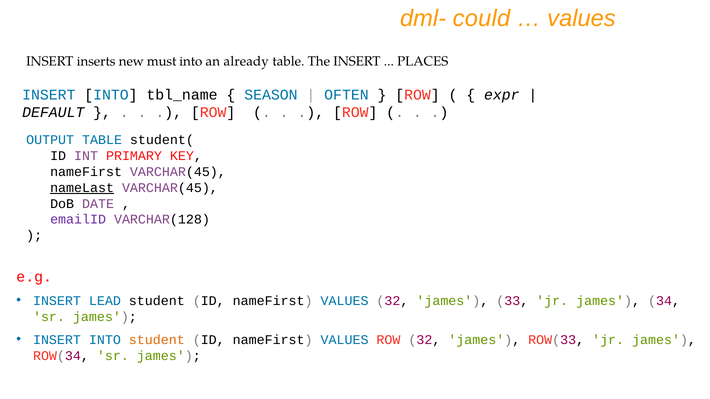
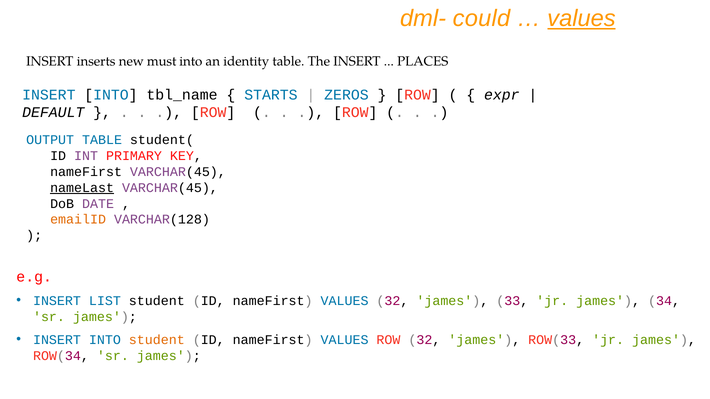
values at (582, 18) underline: none -> present
already: already -> identity
SEASON: SEASON -> STARTS
OFTEN: OFTEN -> ZEROS
emailID colour: purple -> orange
LEAD: LEAD -> LIST
